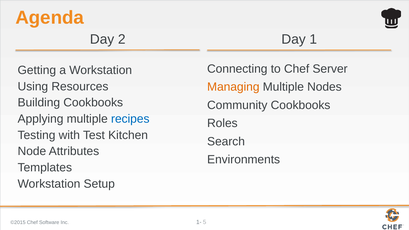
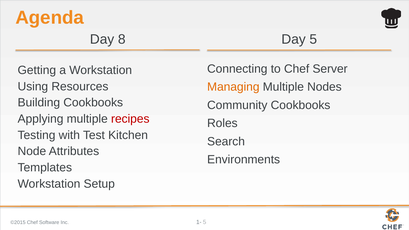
2: 2 -> 8
Day 1: 1 -> 5
recipes colour: blue -> red
